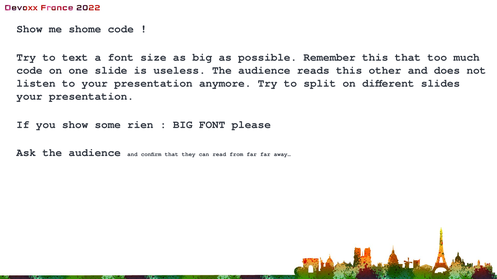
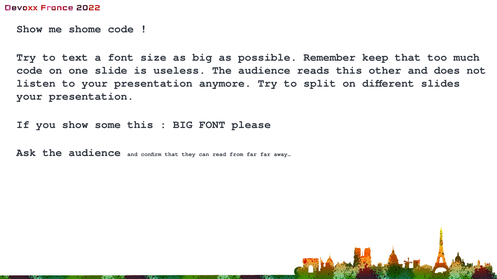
Remember this: this -> keep
some rien: rien -> this
